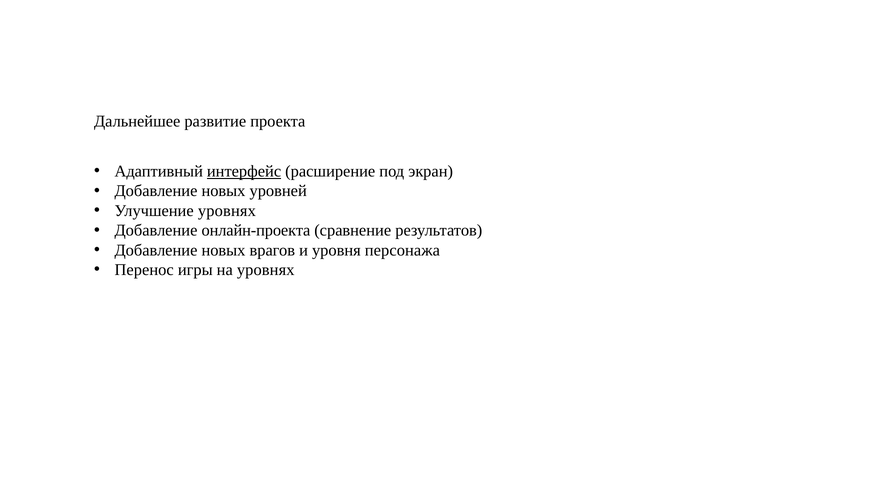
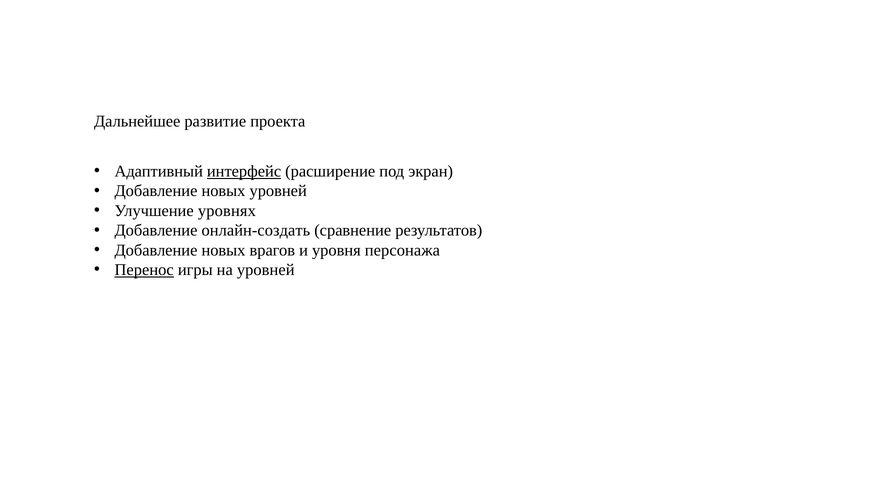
онлайн-проекта: онлайн-проекта -> онлайн-создать
Перенос underline: none -> present
на уровнях: уровнях -> уровней
